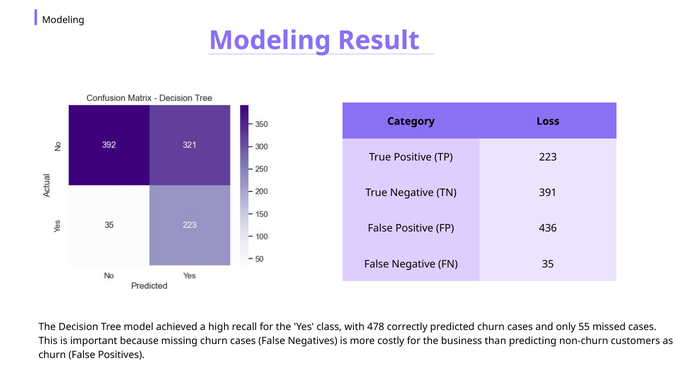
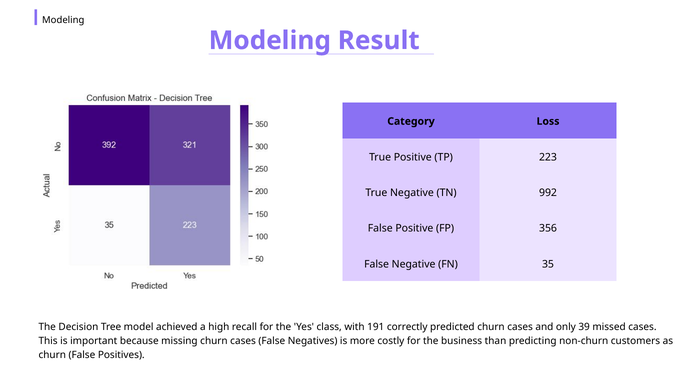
391: 391 -> 992
436: 436 -> 356
478: 478 -> 191
55: 55 -> 39
